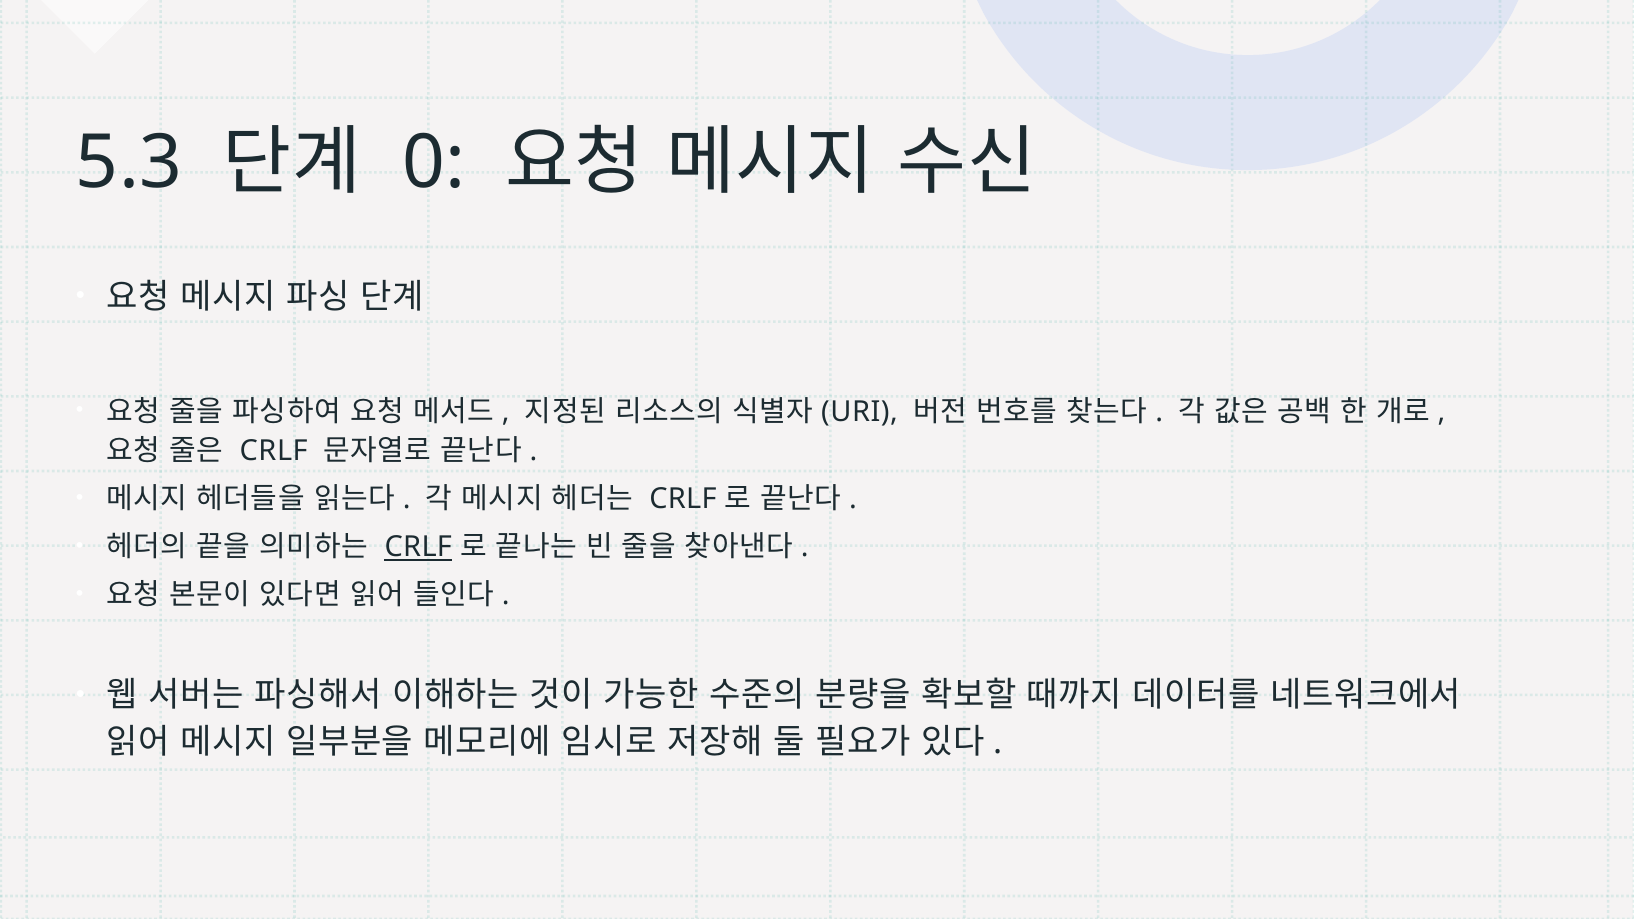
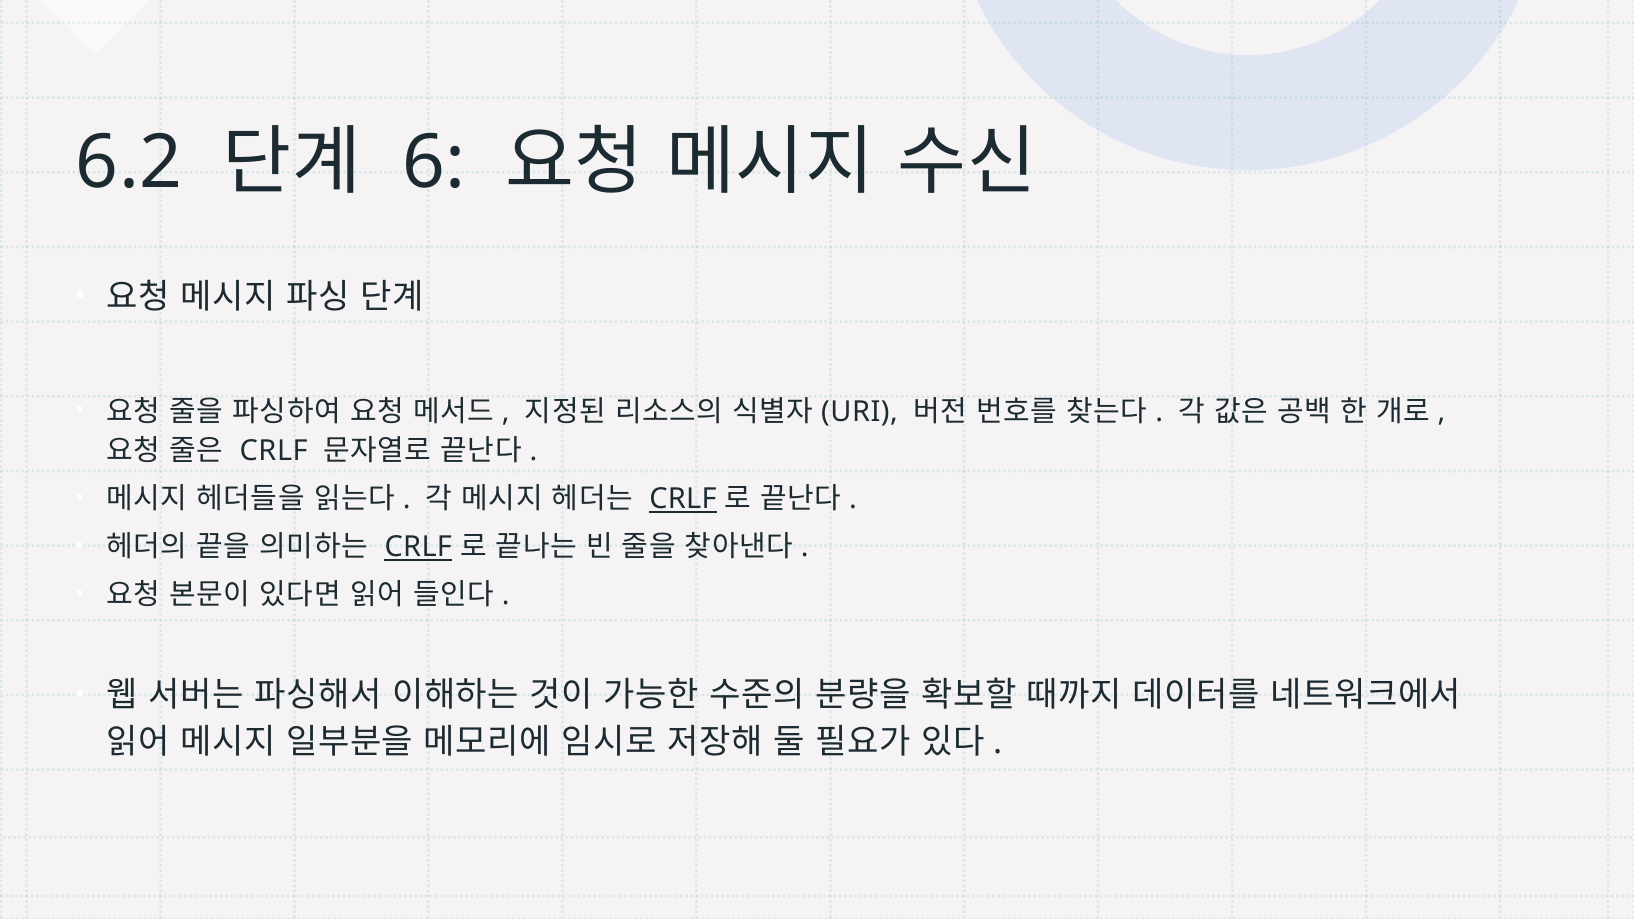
5.3: 5.3 -> 6.2
0: 0 -> 6
CRLF at (683, 499) underline: none -> present
